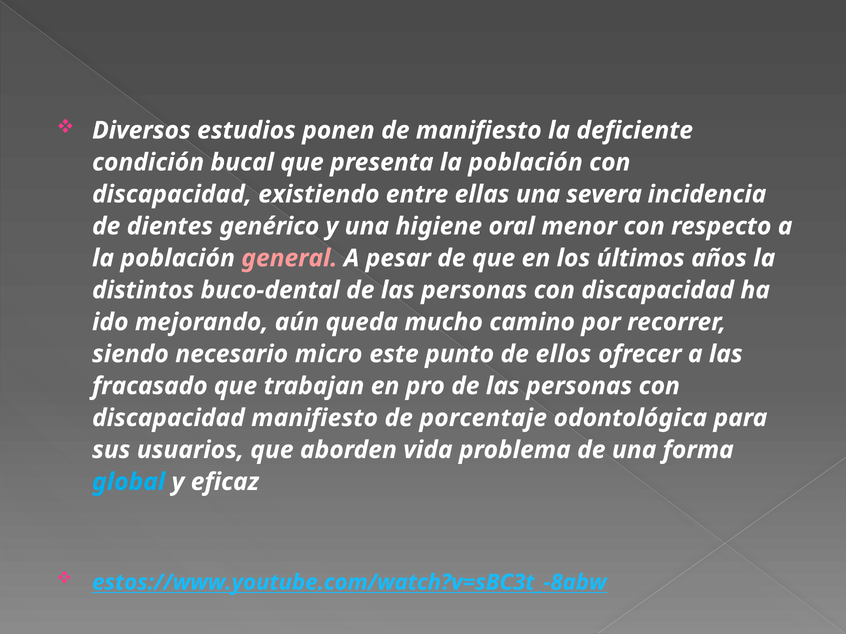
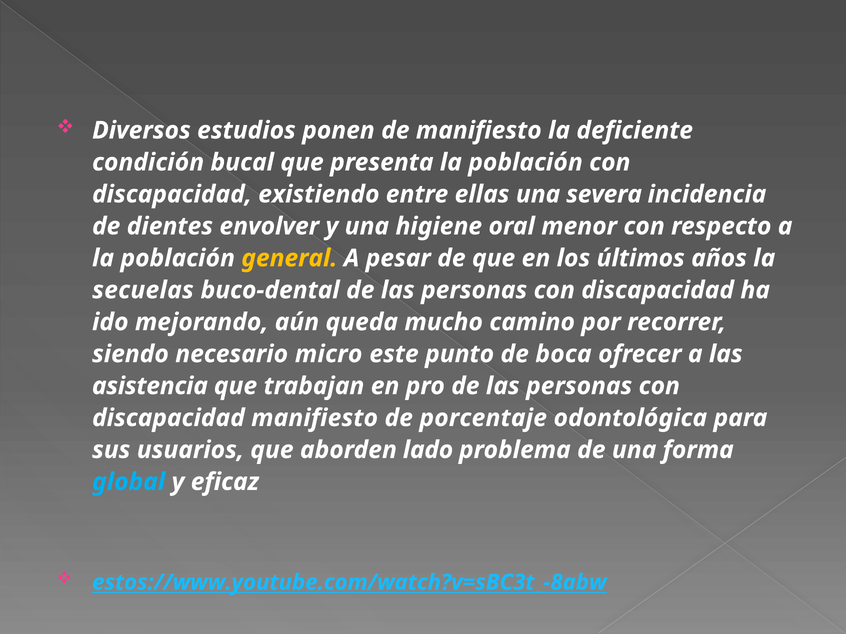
genérico: genérico -> envolver
general colour: pink -> yellow
distintos: distintos -> secuelas
ellos: ellos -> boca
fracasado: fracasado -> asistencia
vida: vida -> lado
